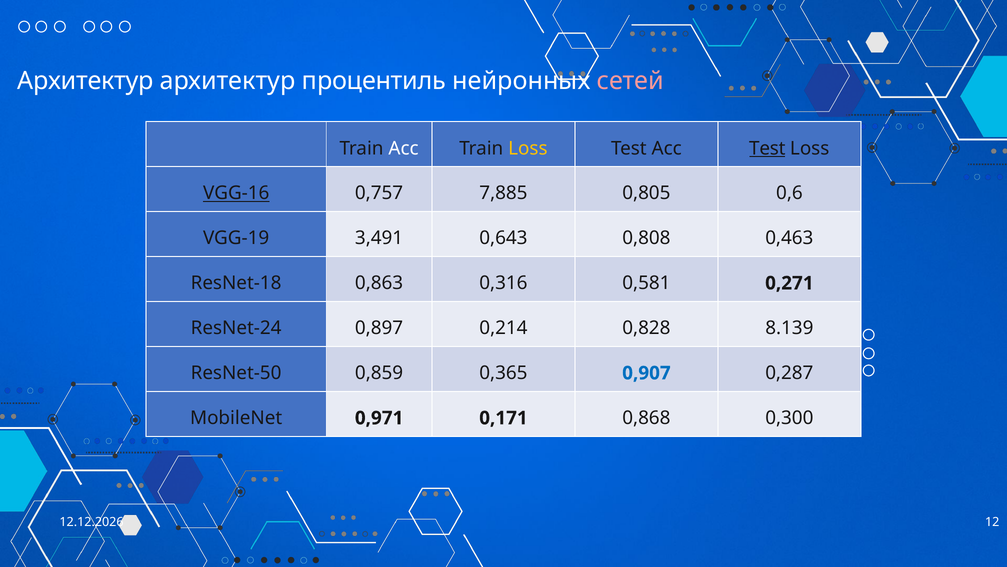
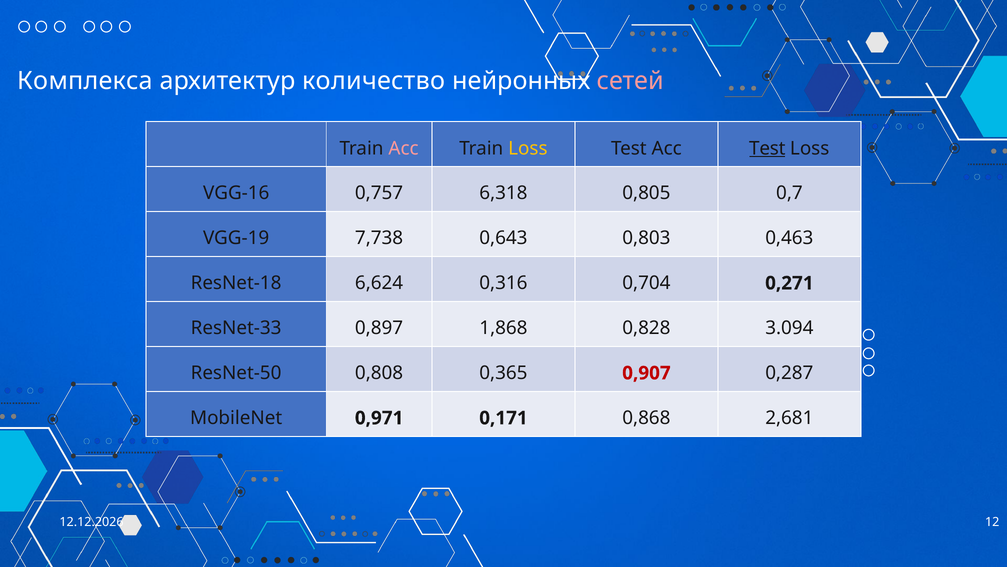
Архитектур at (85, 81): Архитектур -> Комплекса
процентиль: процентиль -> количество
Acc at (404, 148) colour: white -> pink
VGG-16 underline: present -> none
7,885: 7,885 -> 6,318
0,6: 0,6 -> 0,7
3,491: 3,491 -> 7,738
0,808: 0,808 -> 0,803
0,863: 0,863 -> 6,624
0,581: 0,581 -> 0,704
ResNet-24: ResNet-24 -> ResNet-33
0,214: 0,214 -> 1,868
8.139: 8.139 -> 3.094
0,859: 0,859 -> 0,808
0,907 colour: blue -> red
0,300: 0,300 -> 2,681
